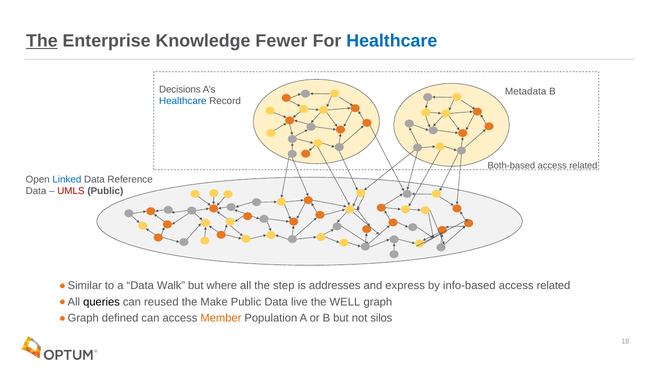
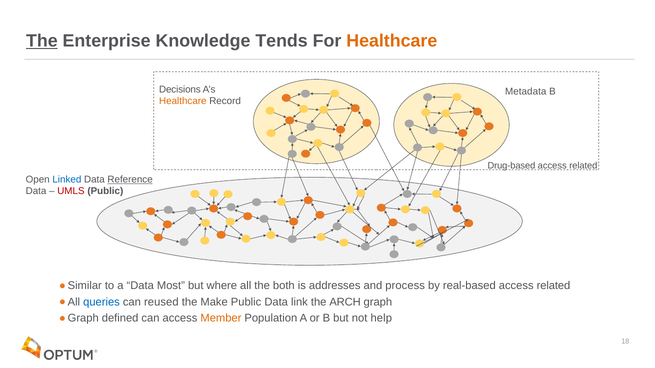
Fewer: Fewer -> Tends
Healthcare at (392, 41) colour: blue -> orange
Healthcare at (183, 101) colour: blue -> orange
Both-based: Both-based -> Drug-based
Reference underline: none -> present
Walk: Walk -> Most
step: step -> both
express: express -> process
info-based: info-based -> real-based
queries colour: black -> blue
live: live -> link
WELL: WELL -> ARCH
silos: silos -> help
